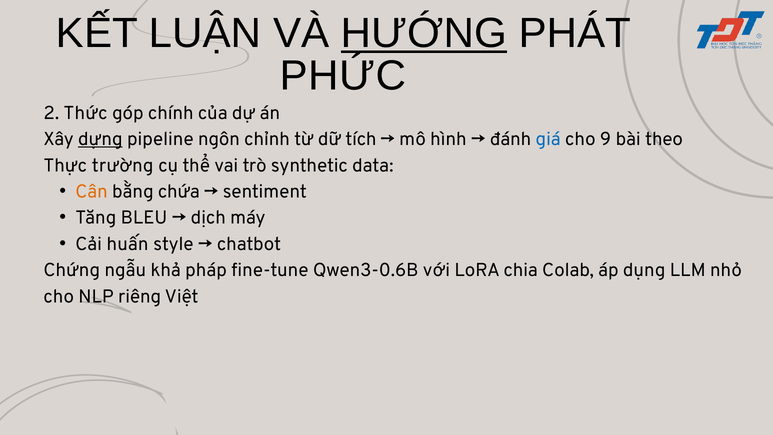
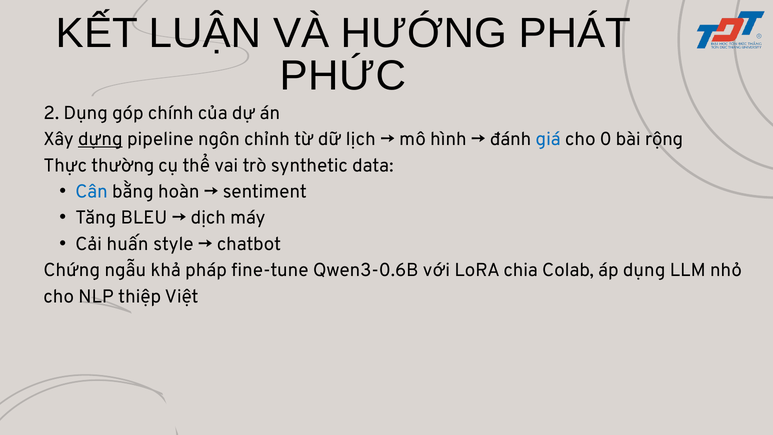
HƯỚNG underline: present -> none
2 Thức: Thức -> Dụng
tích: tích -> lịch
9: 9 -> 0
theo: theo -> rộng
trường: trường -> thường
Cân colour: orange -> blue
chứa: chứa -> hoàn
riêng: riêng -> thiệp
